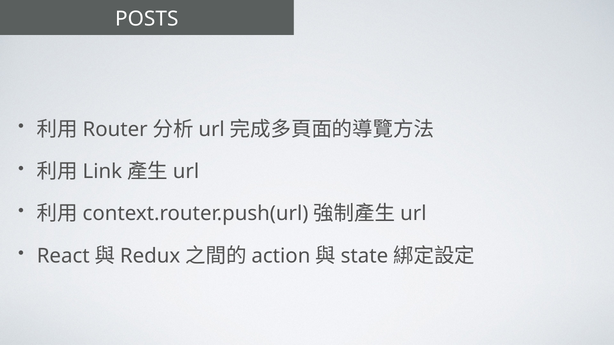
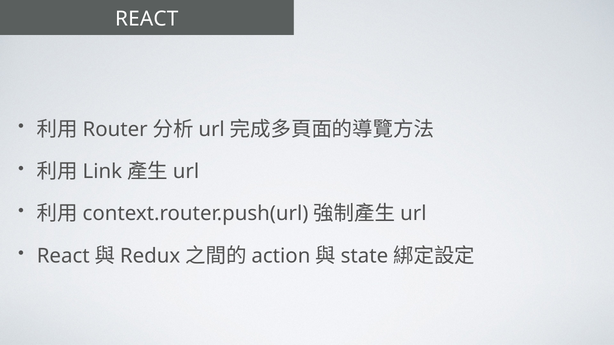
POSTS at (147, 19): POSTS -> REACT
